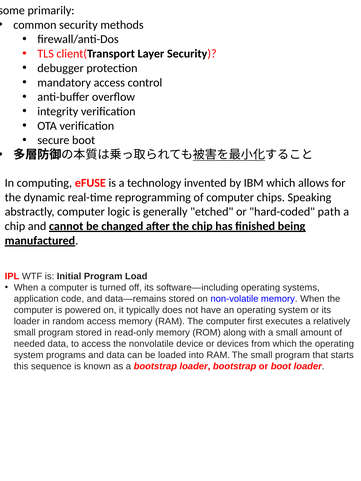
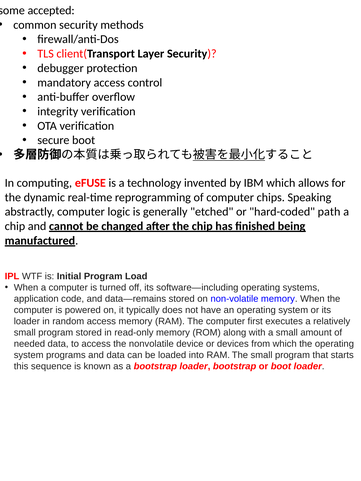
primarily: primarily -> accepted
